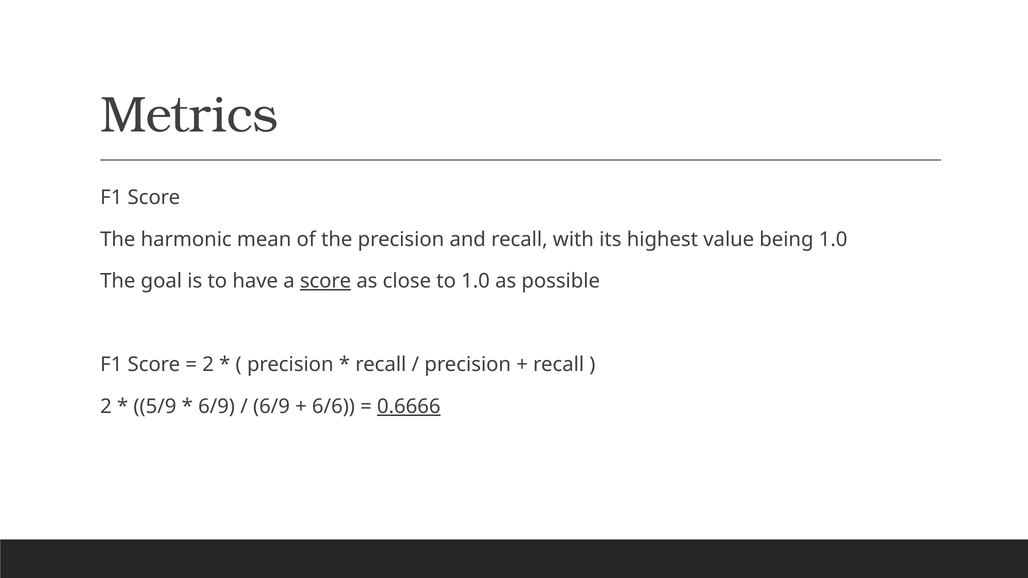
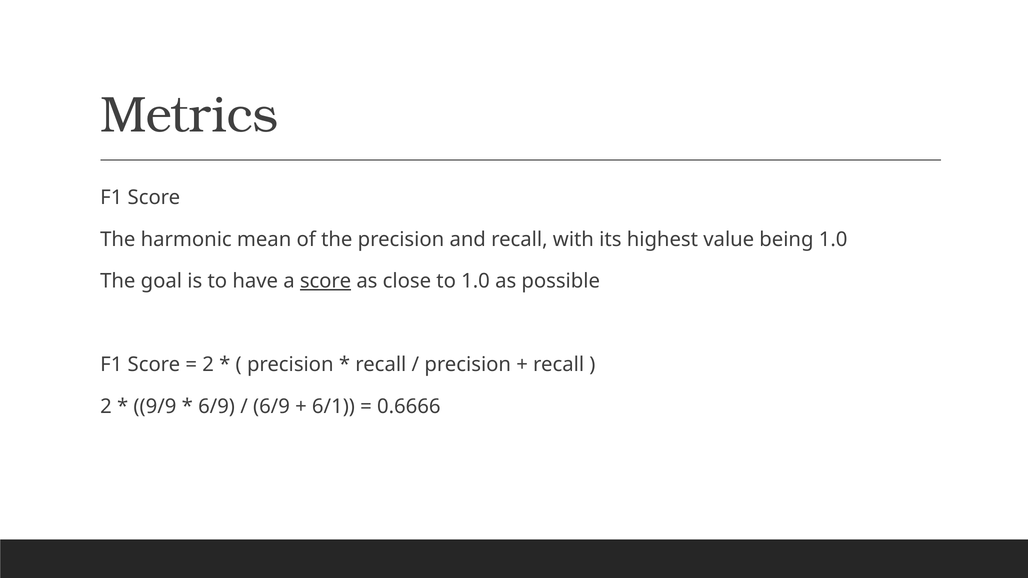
5/9: 5/9 -> 9/9
6/6: 6/6 -> 6/1
0.6666 underline: present -> none
